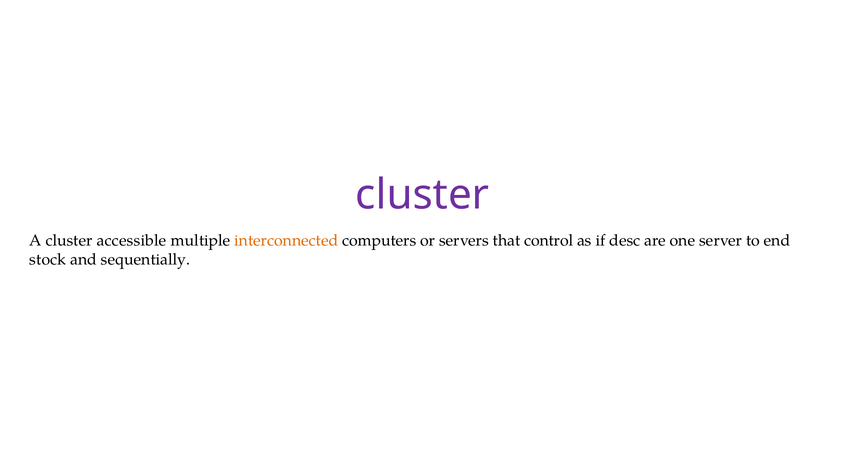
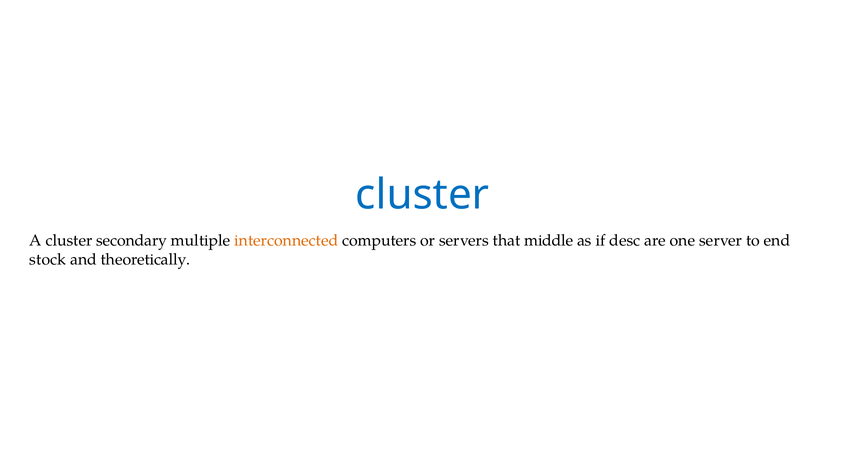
cluster at (422, 195) colour: purple -> blue
accessible: accessible -> secondary
control: control -> middle
sequentially: sequentially -> theoretically
